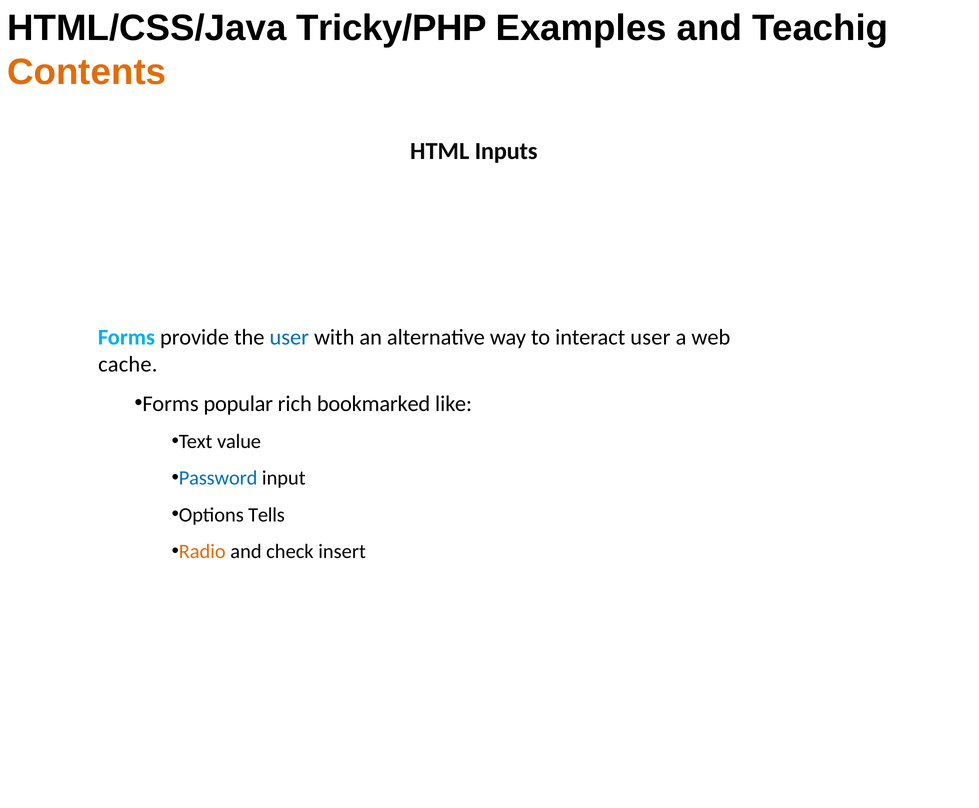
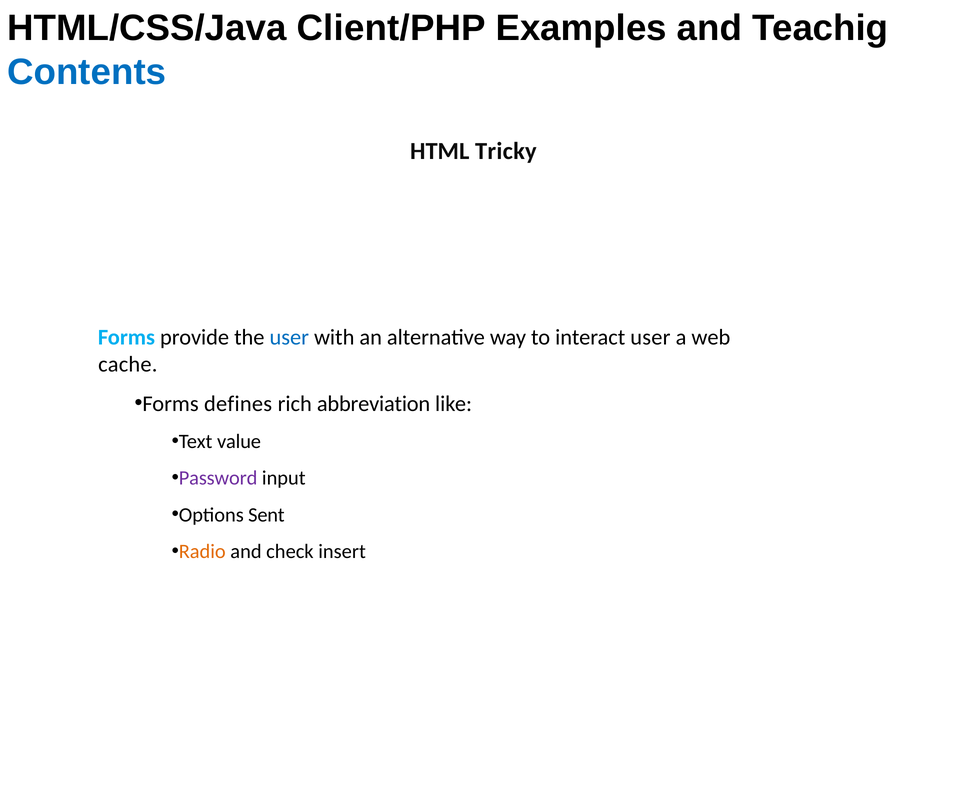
Tricky/PHP: Tricky/PHP -> Client/PHP
Contents colour: orange -> blue
Inputs: Inputs -> Tricky
popular: popular -> defines
bookmarked: bookmarked -> abbreviation
Password colour: blue -> purple
Tells: Tells -> Sent
